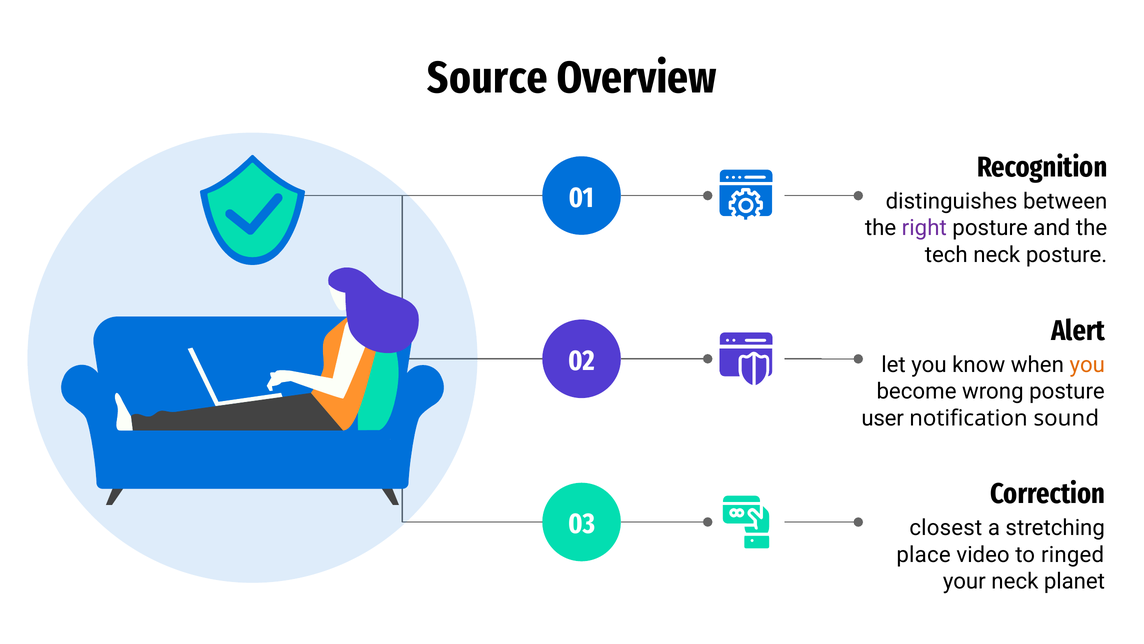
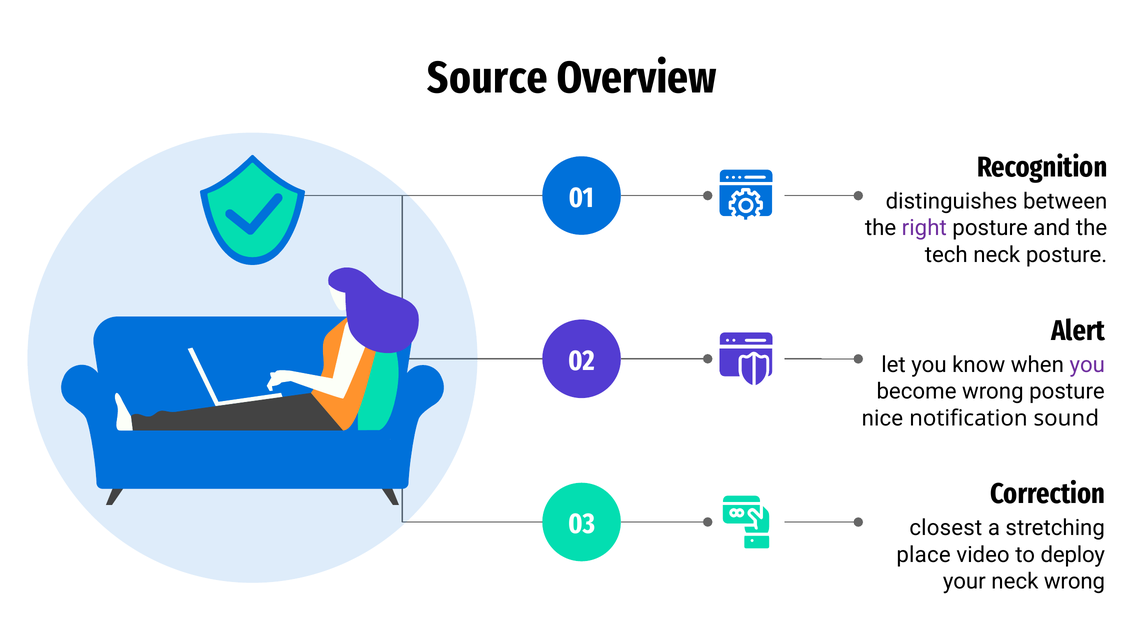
you at (1087, 364) colour: orange -> purple
user: user -> nice
ringed: ringed -> deploy
neck planet: planet -> wrong
